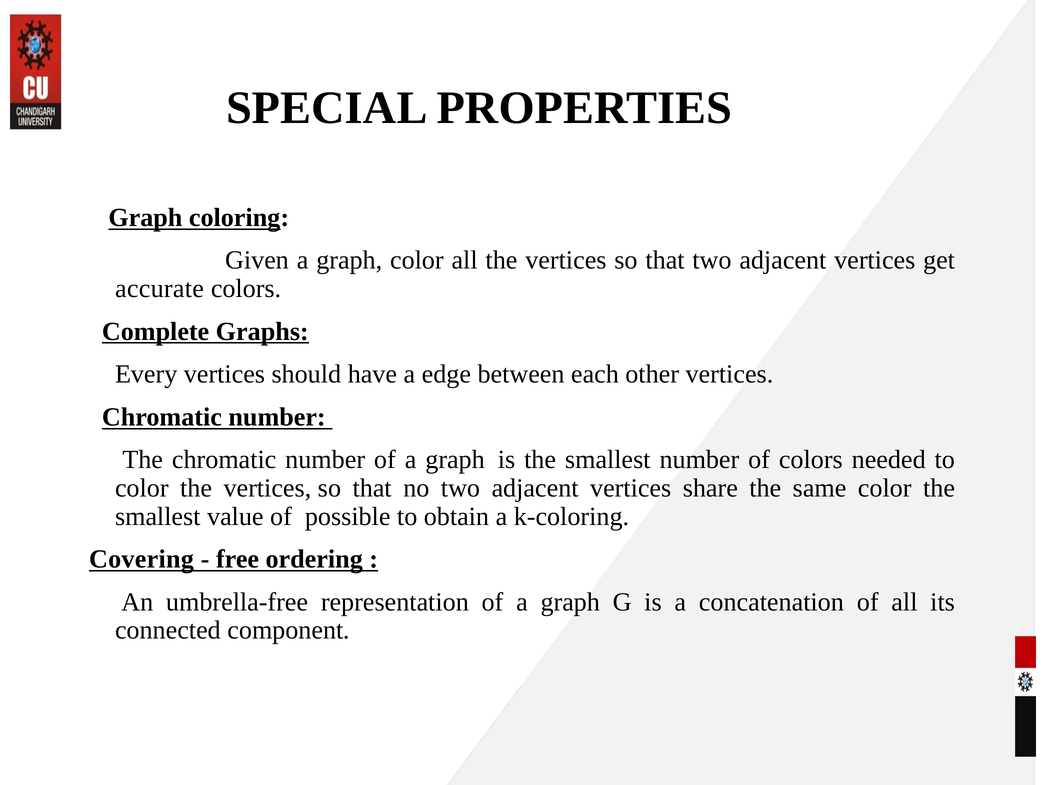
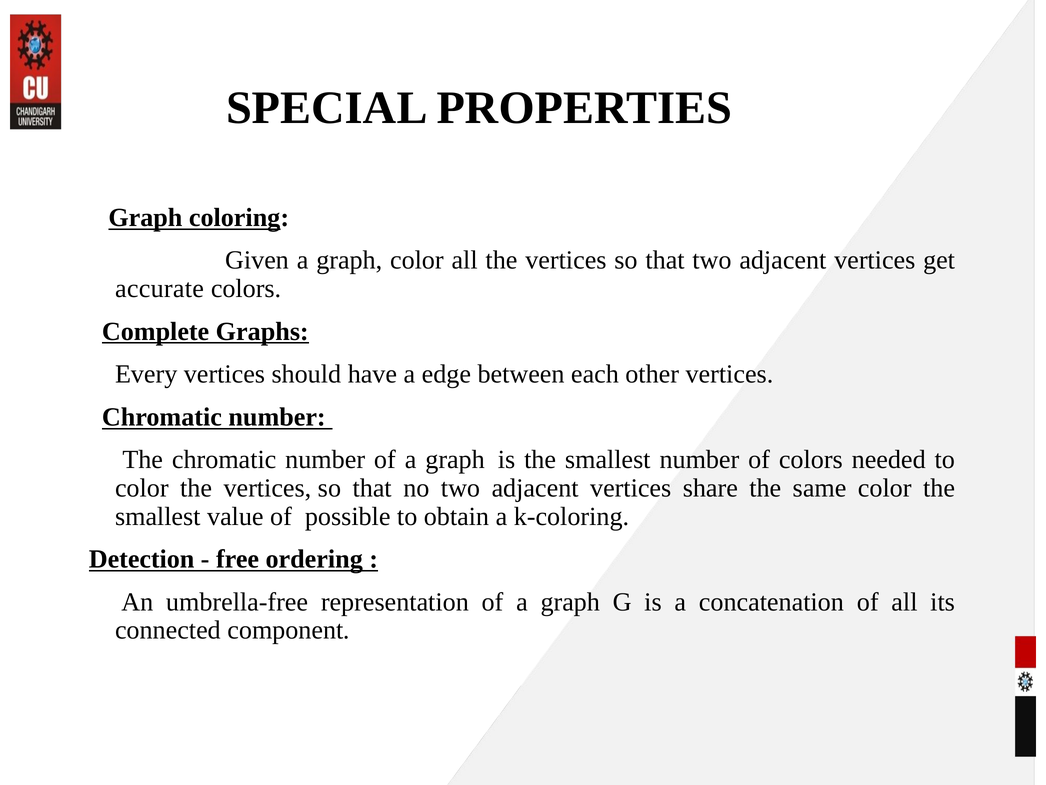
Covering: Covering -> Detection
